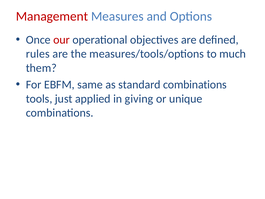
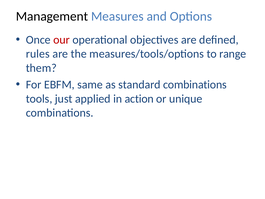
Management colour: red -> black
much: much -> range
giving: giving -> action
